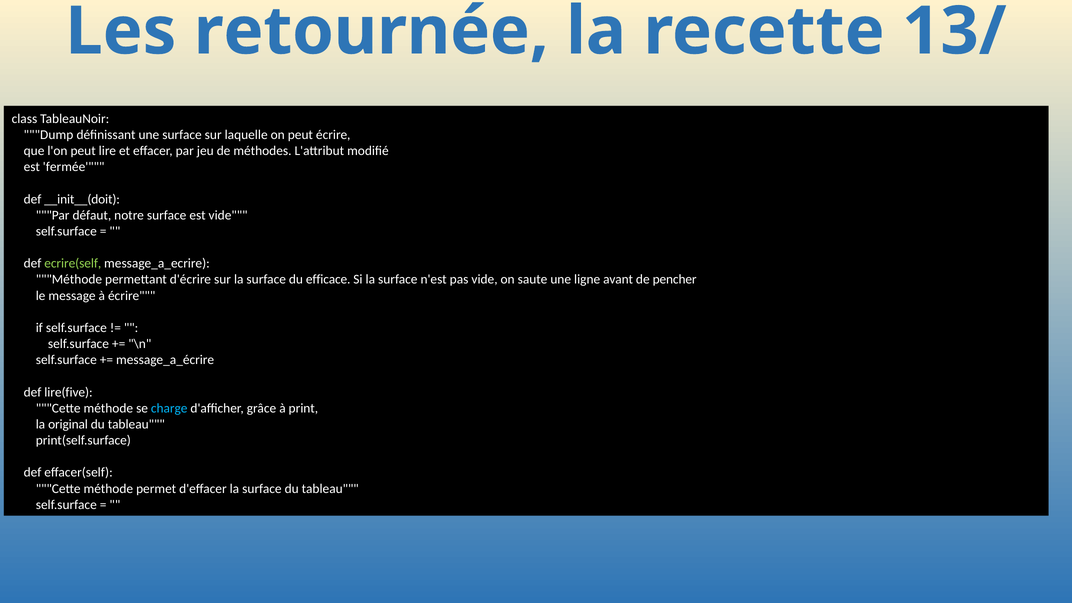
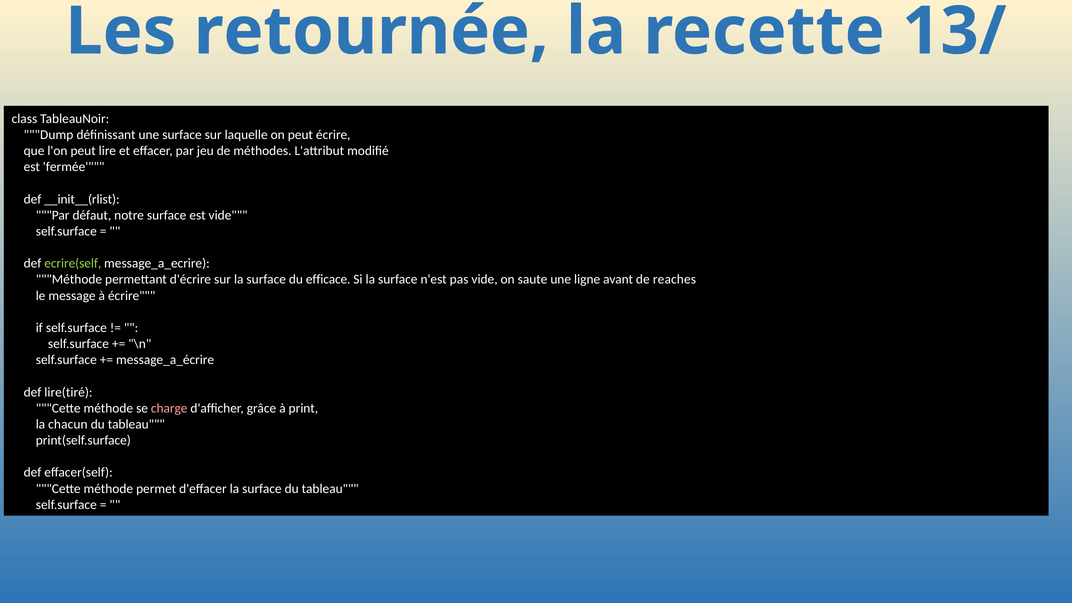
__init__(doit: __init__(doit -> __init__(rlist
pencher: pencher -> reaches
lire(five: lire(five -> lire(tiré
charge colour: light blue -> pink
original: original -> chacun
